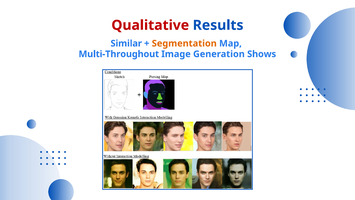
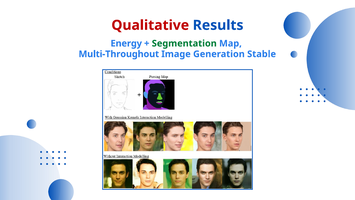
Similar: Similar -> Energy
Segmentation colour: orange -> green
Shows: Shows -> Stable
